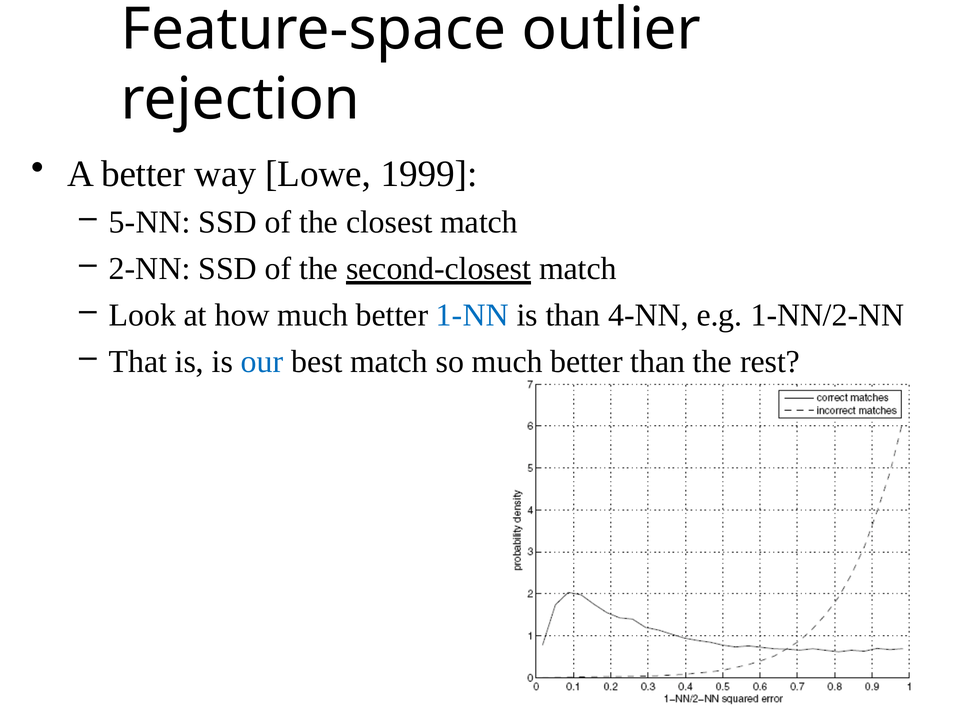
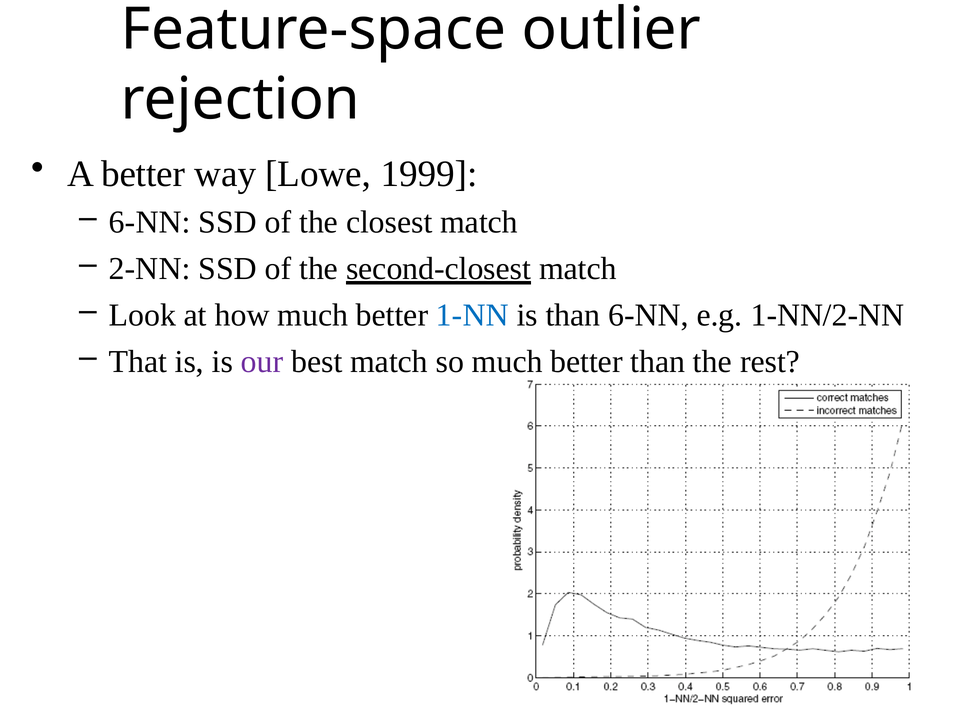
5-NN at (150, 222): 5-NN -> 6-NN
than 4-NN: 4-NN -> 6-NN
our colour: blue -> purple
